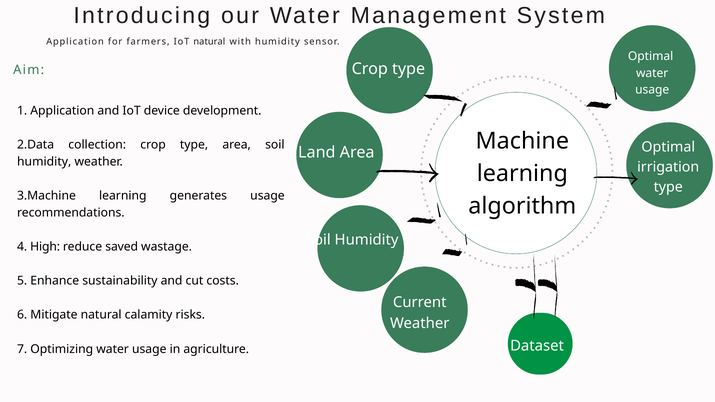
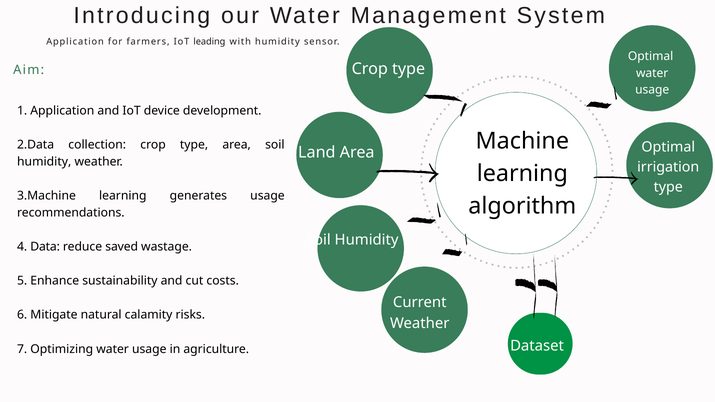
IoT natural: natural -> leading
High: High -> Data
